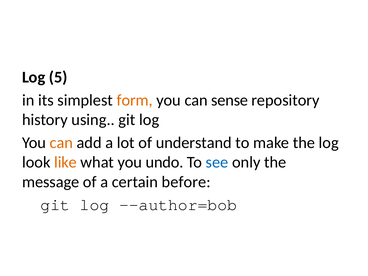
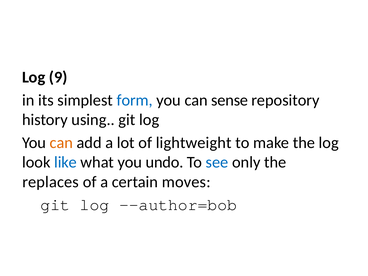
5: 5 -> 9
form colour: orange -> blue
understand: understand -> lightweight
like colour: orange -> blue
message: message -> replaces
before: before -> moves
